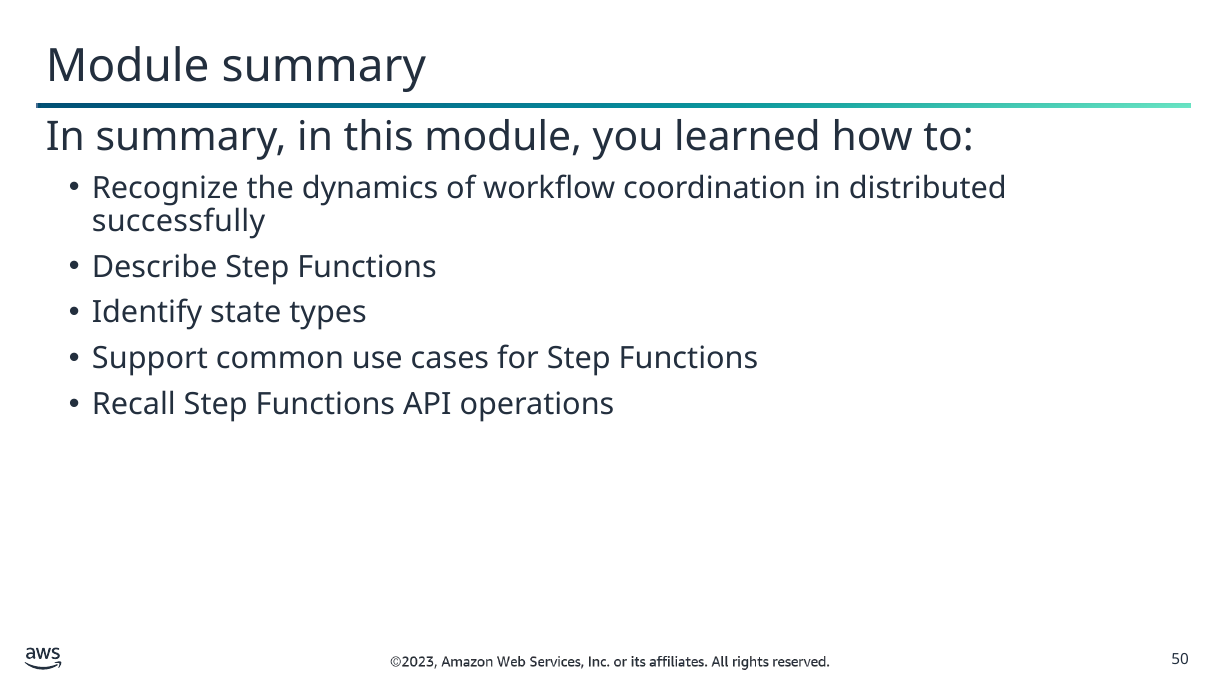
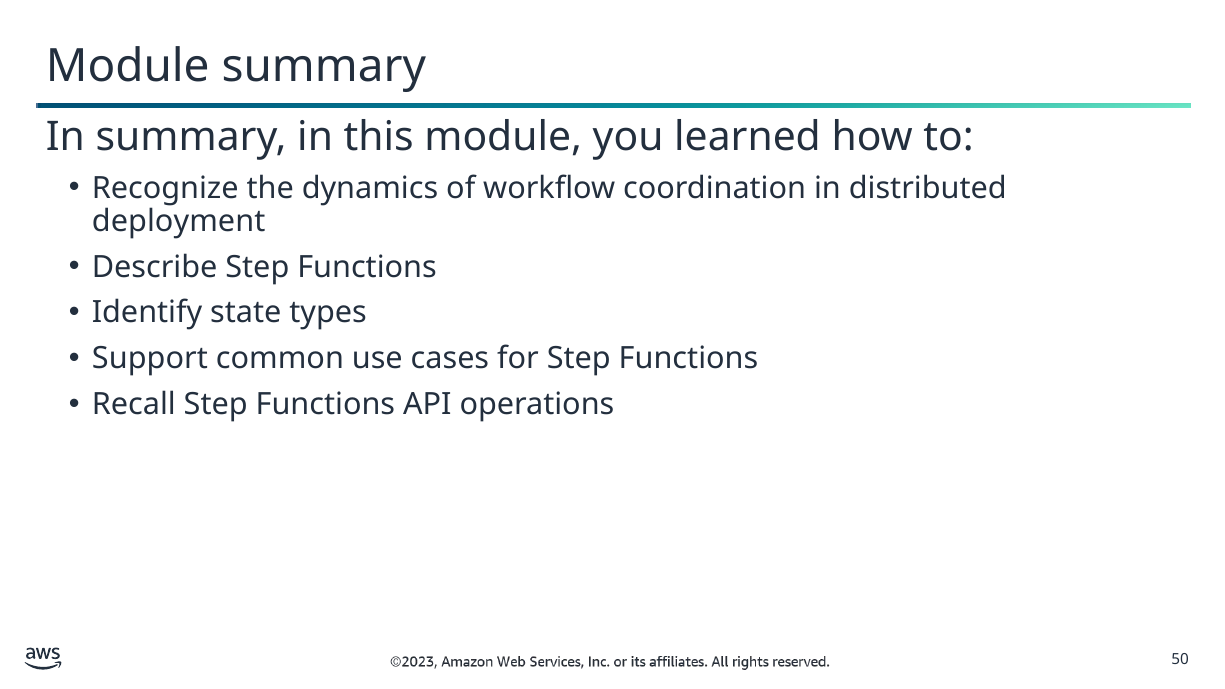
successfully: successfully -> deployment
